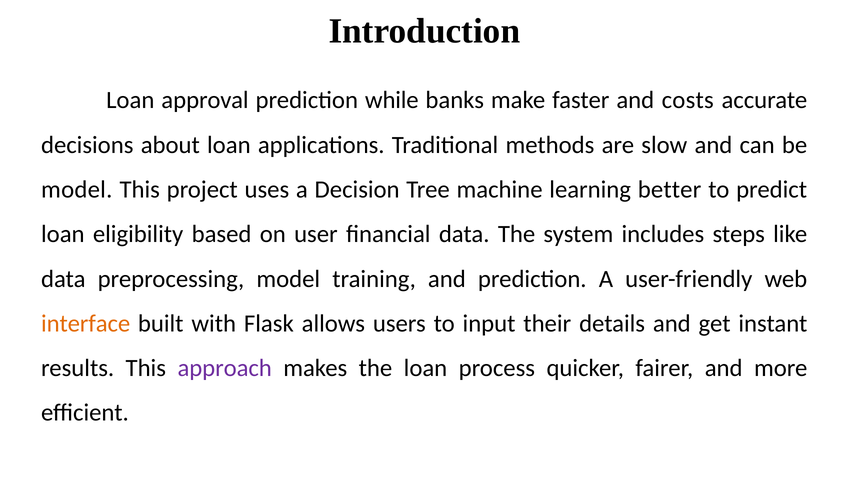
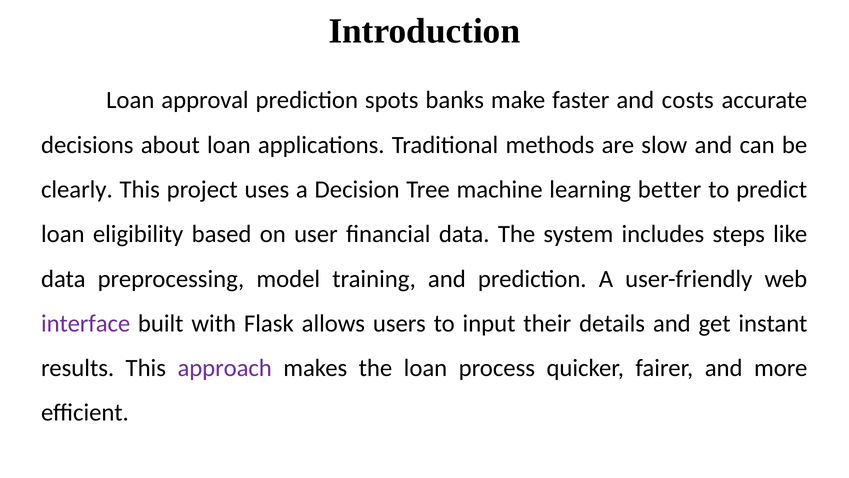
while: while -> spots
model at (77, 189): model -> clearly
interface colour: orange -> purple
